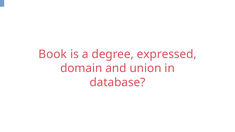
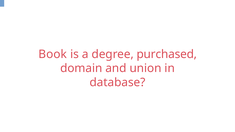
expressed: expressed -> purchased
